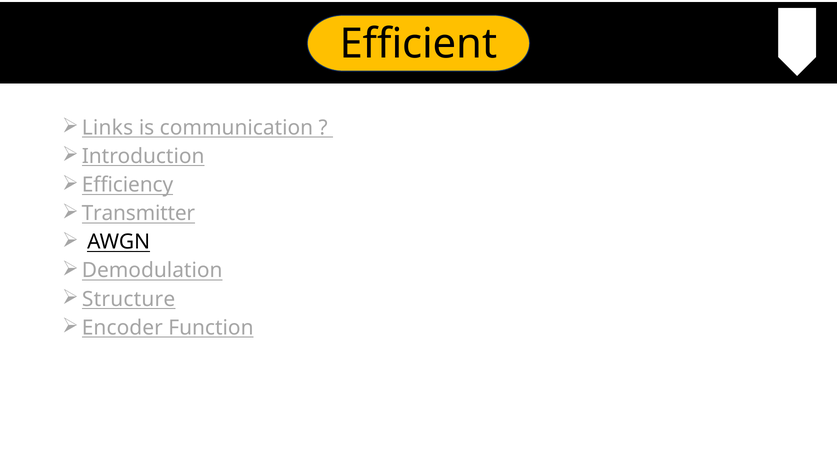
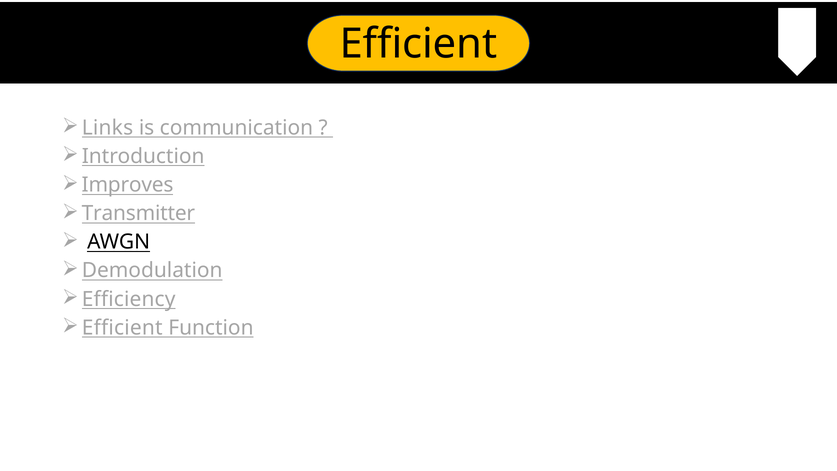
Efficiency: Efficiency -> Improves
Structure: Structure -> Efficiency
Encoder at (122, 328): Encoder -> Efficient
